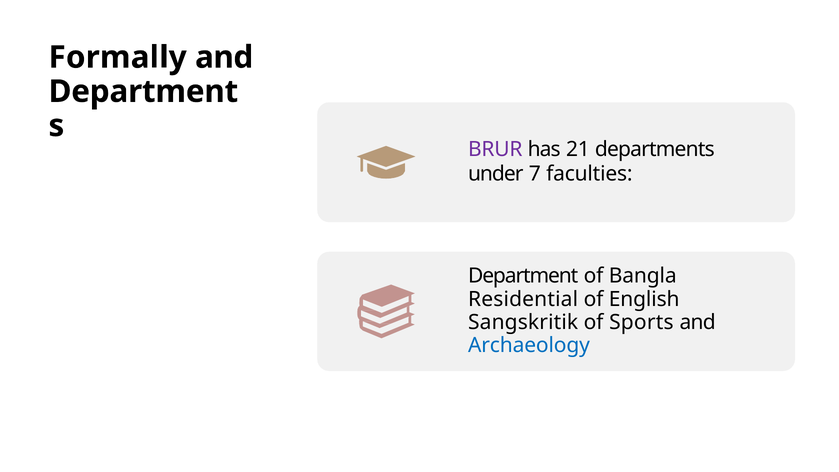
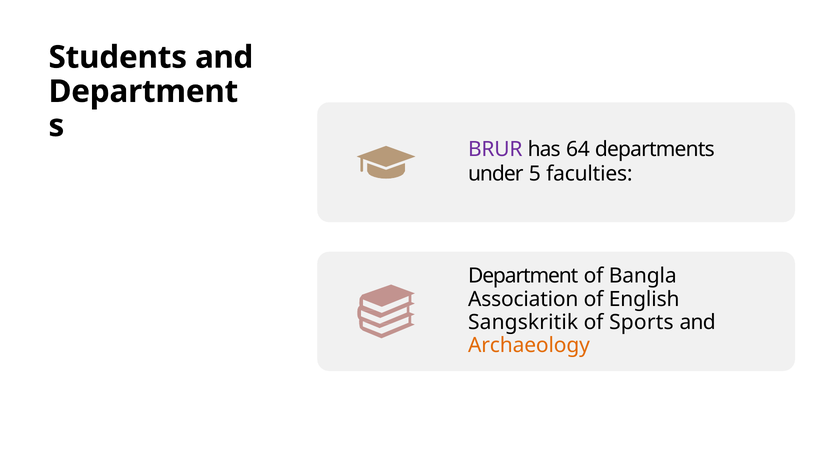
Formally: Formally -> Students
21: 21 -> 64
7: 7 -> 5
Residential: Residential -> Association
Archaeology colour: blue -> orange
